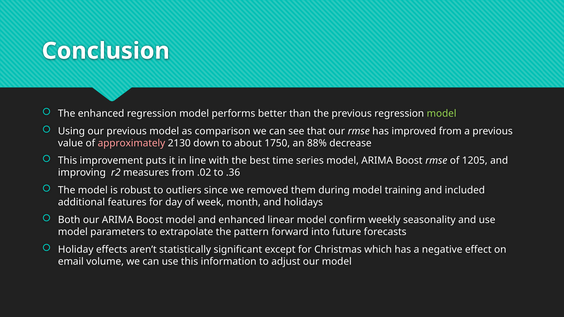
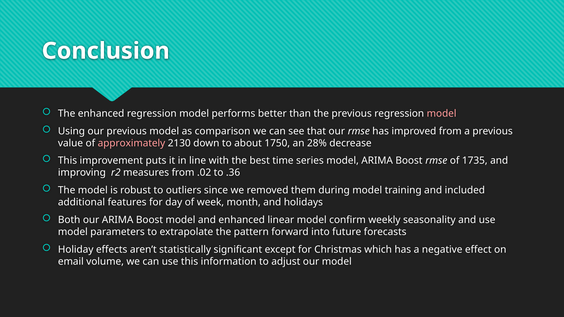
model at (442, 114) colour: light green -> pink
88%: 88% -> 28%
1205: 1205 -> 1735
